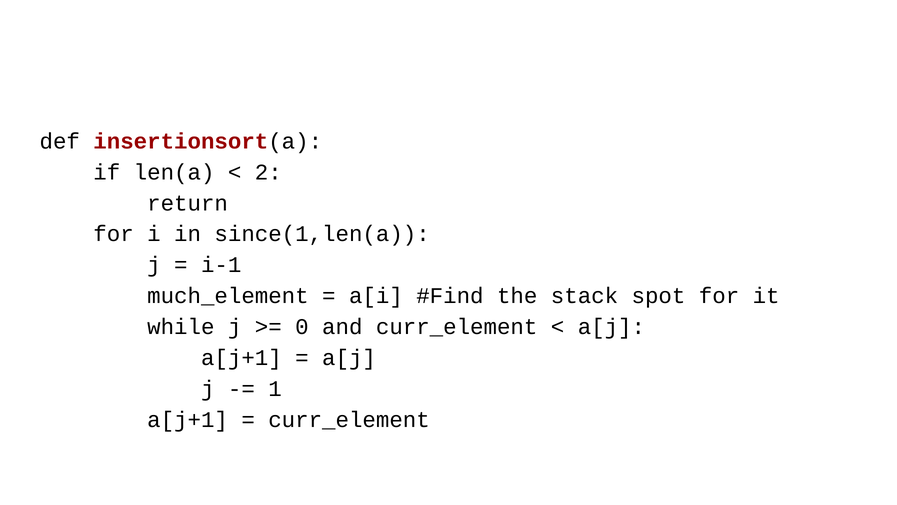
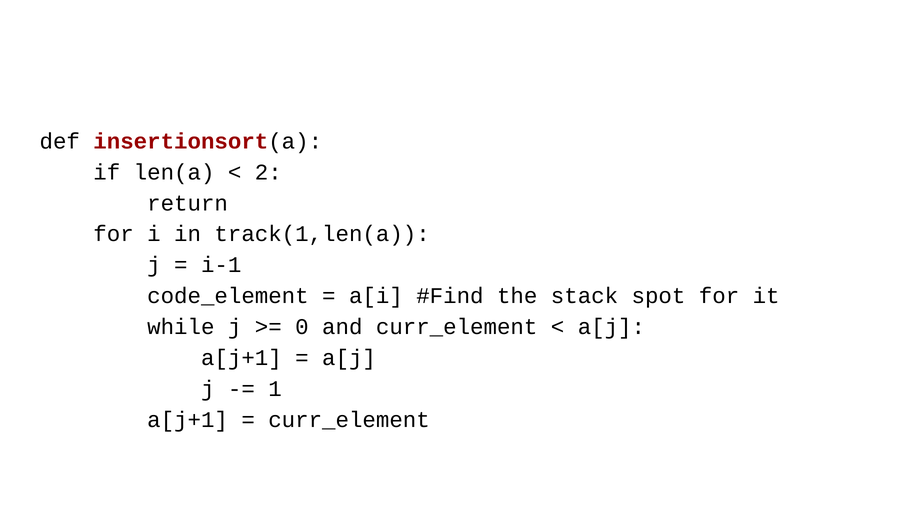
since(1,len(a: since(1,len(a -> track(1,len(a
much_element: much_element -> code_element
